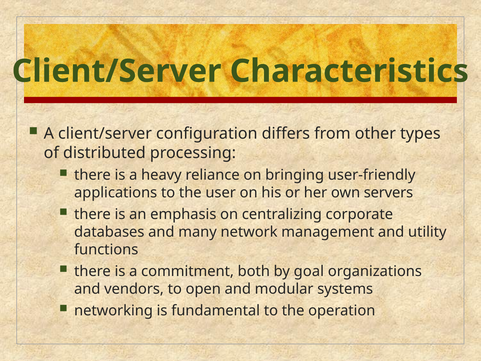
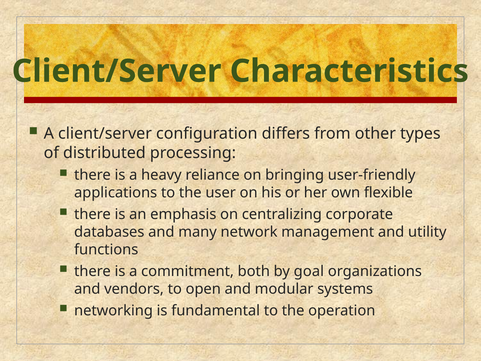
servers: servers -> flexible
